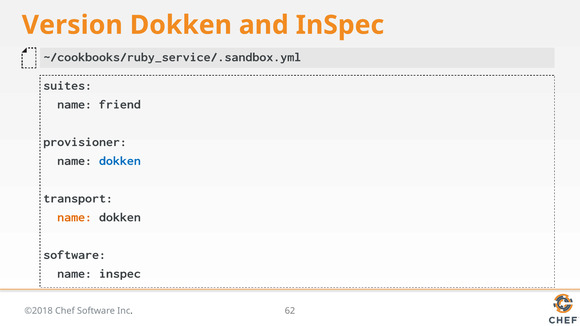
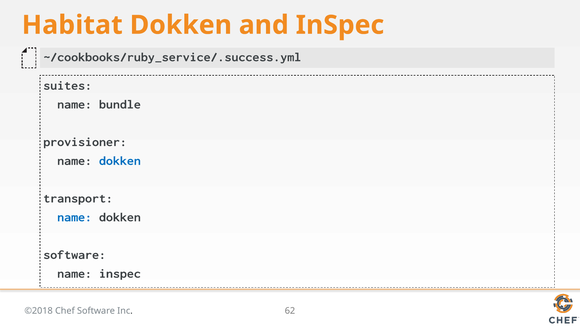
Version: Version -> Habitat
~/cookbooks/ruby_service/.sandbox.yml: ~/cookbooks/ruby_service/.sandbox.yml -> ~/cookbooks/ruby_service/.success.yml
friend: friend -> bundle
name at (75, 217) colour: orange -> blue
